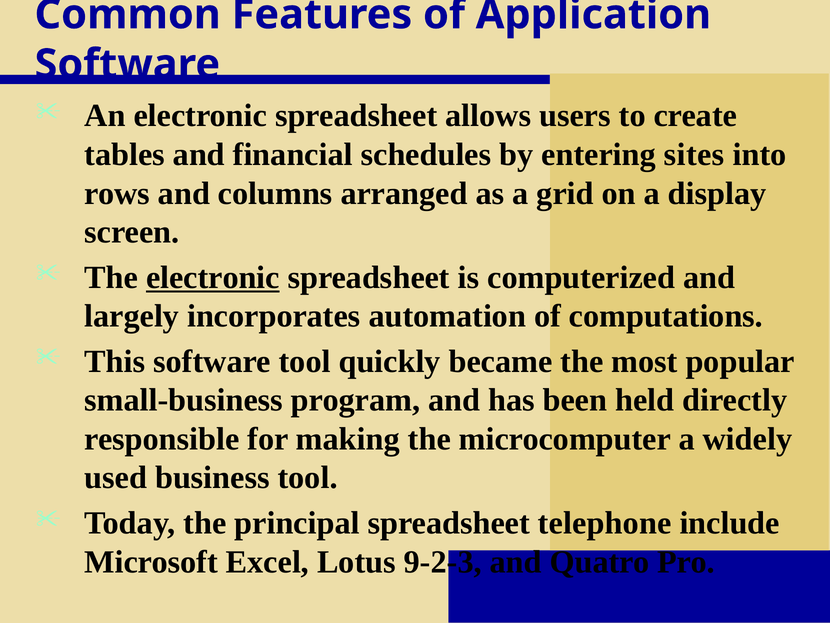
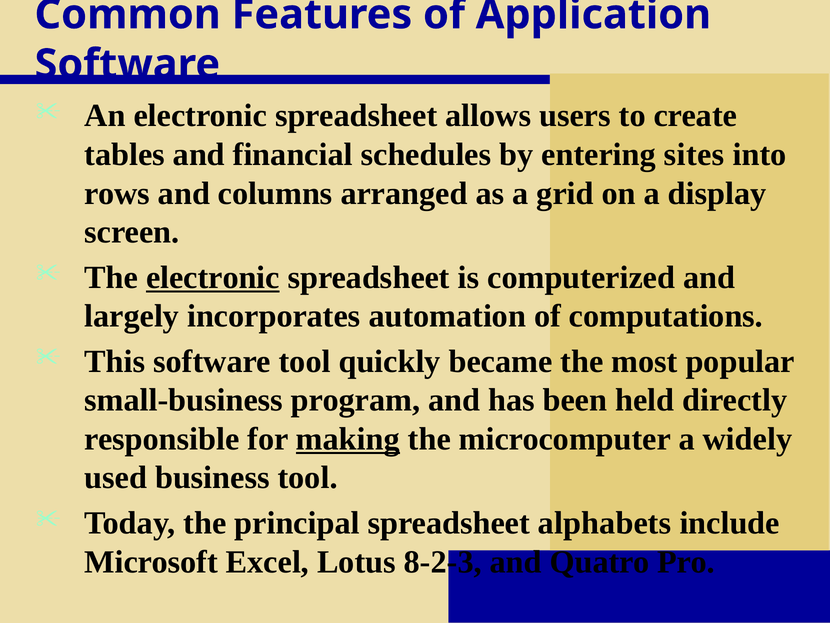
making underline: none -> present
telephone: telephone -> alphabets
9-2-3: 9-2-3 -> 8-2-3
